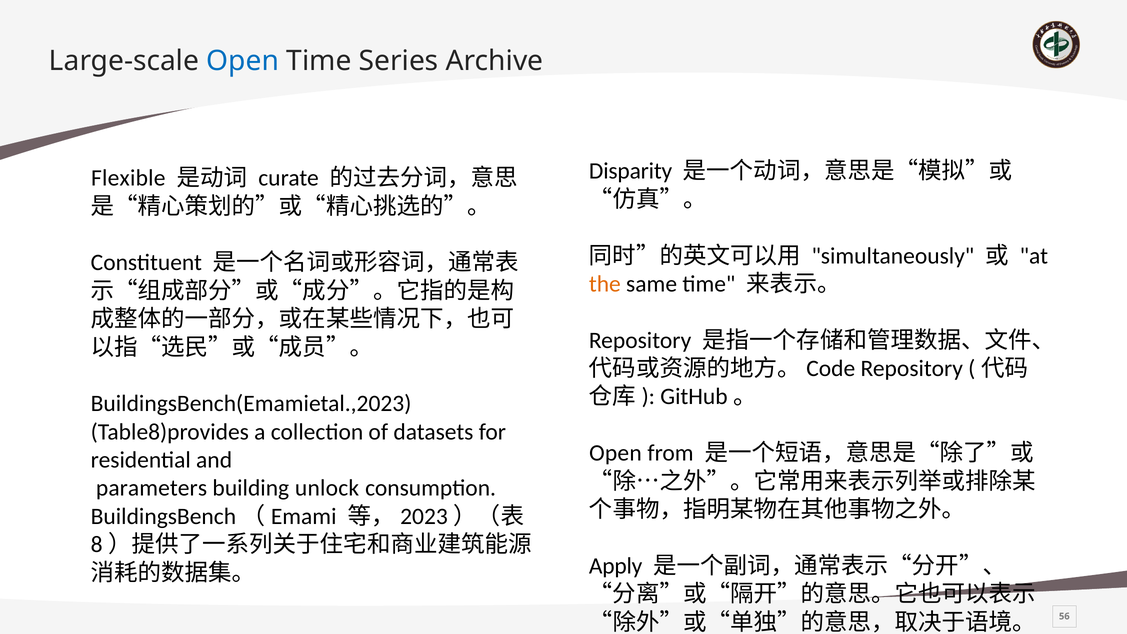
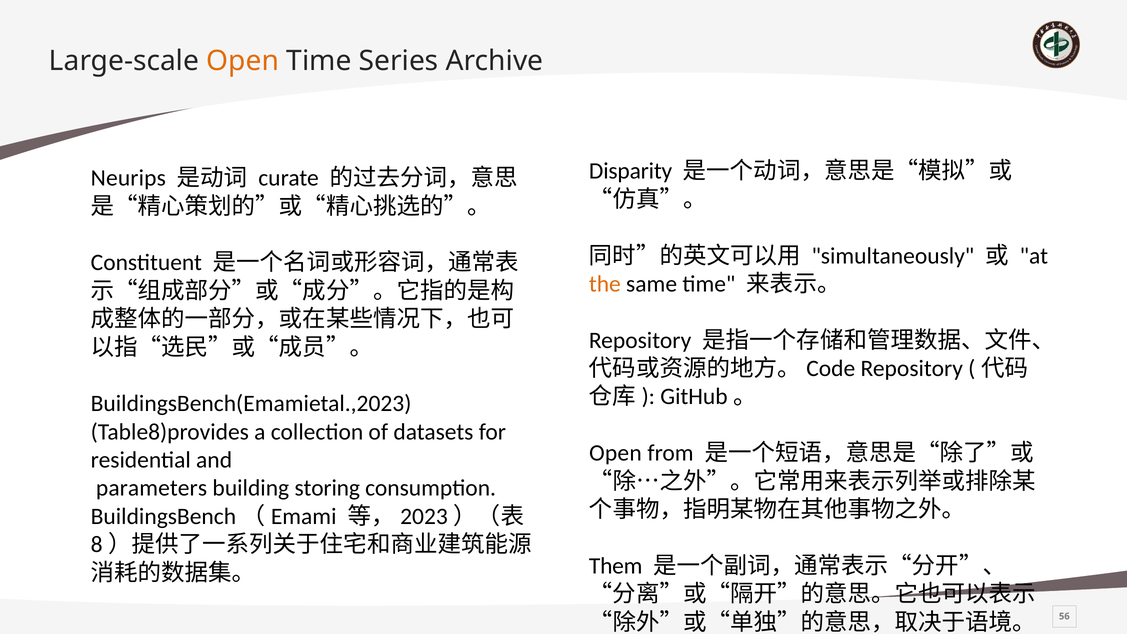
Open at (243, 61) colour: blue -> orange
Flexible: Flexible -> Neurips
unlock: unlock -> storing
Apply: Apply -> Them
